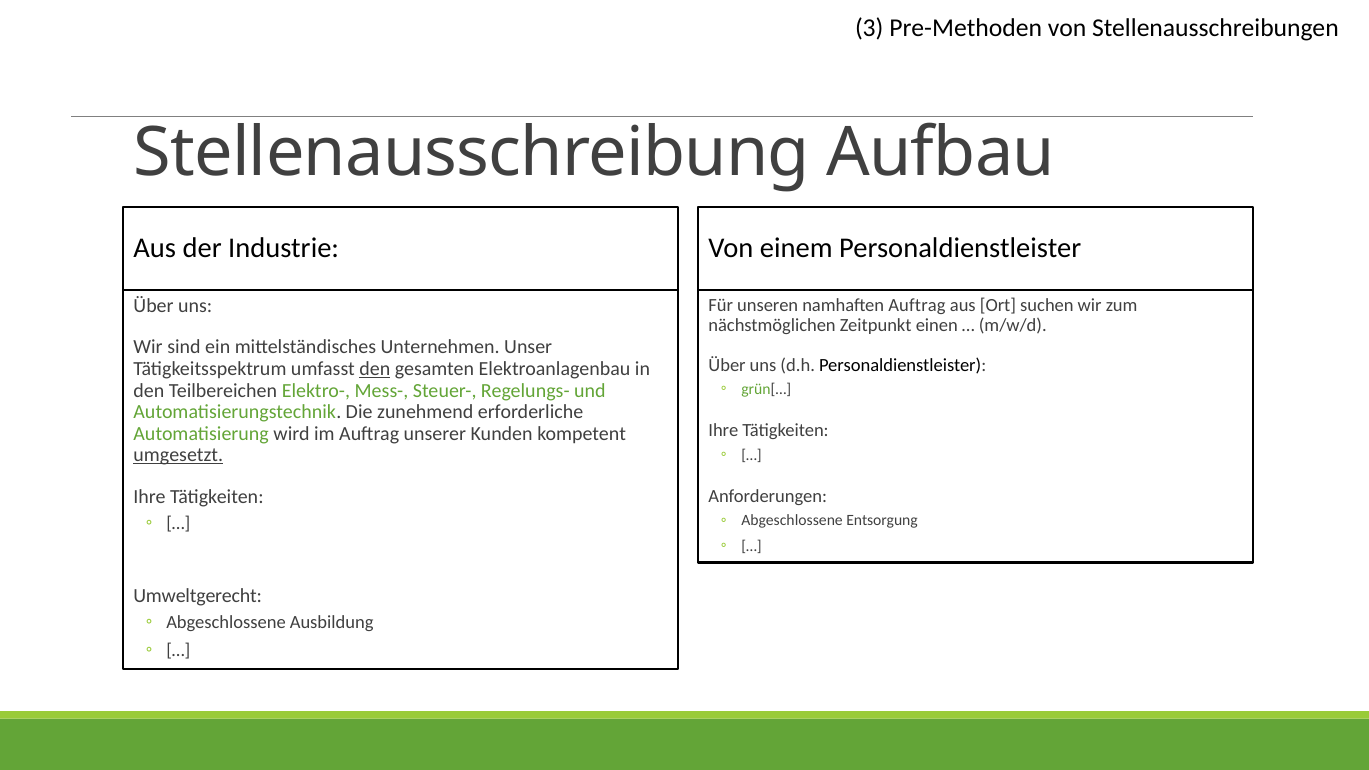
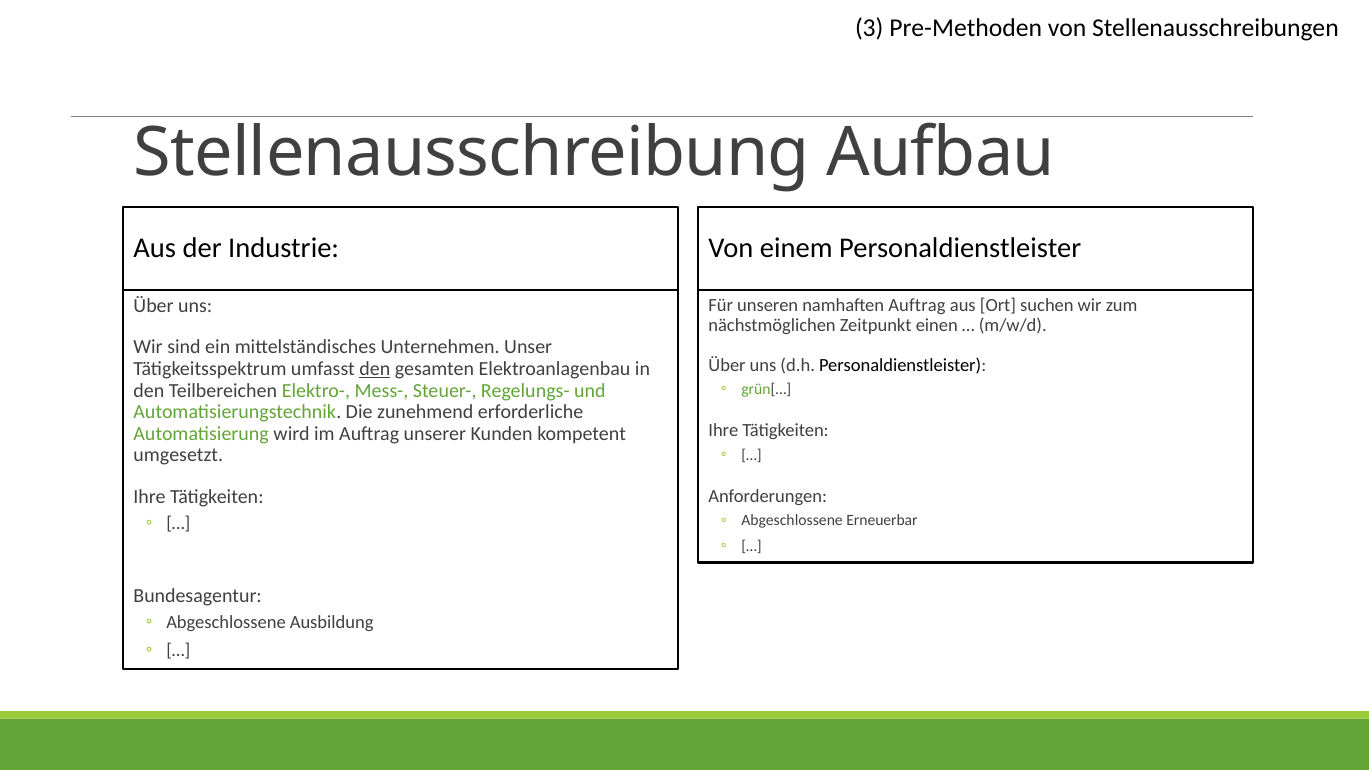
umgesetzt underline: present -> none
Entsorgung: Entsorgung -> Erneuerbar
Umweltgerecht: Umweltgerecht -> Bundesagentur
